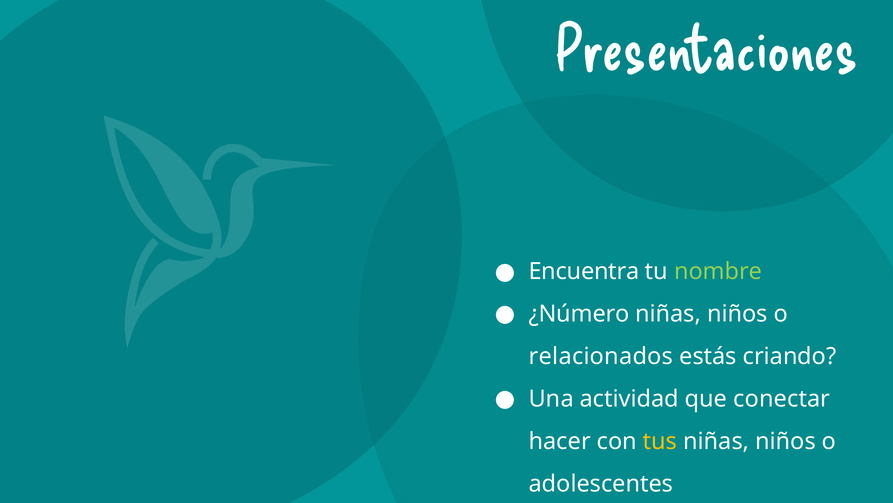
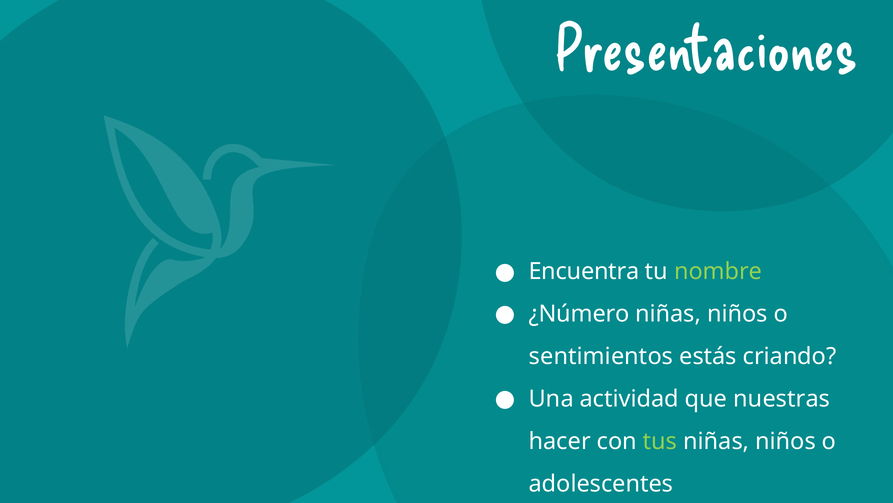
relacionados: relacionados -> sentimientos
conectar: conectar -> nuestras
tus colour: yellow -> light green
